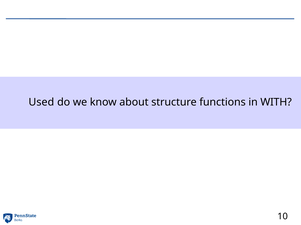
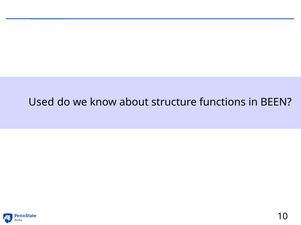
WITH: WITH -> BEEN
